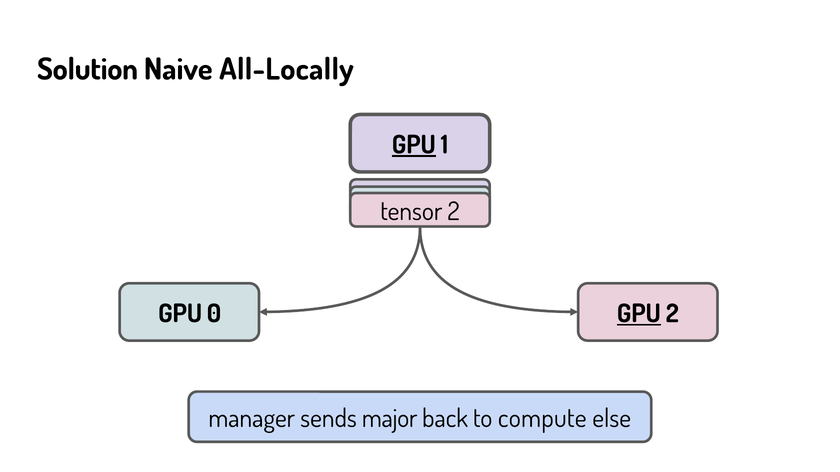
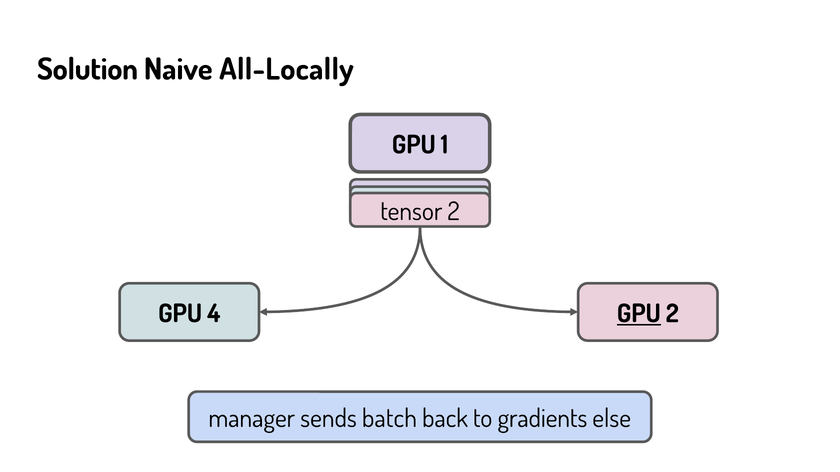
GPU at (414, 145) underline: present -> none
0: 0 -> 4
major: major -> batch
compute: compute -> gradients
